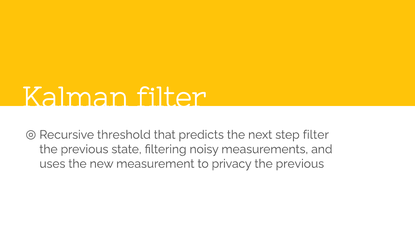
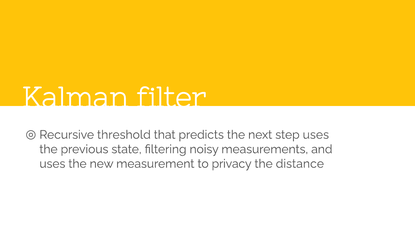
step filter: filter -> uses
previous at (300, 164): previous -> distance
